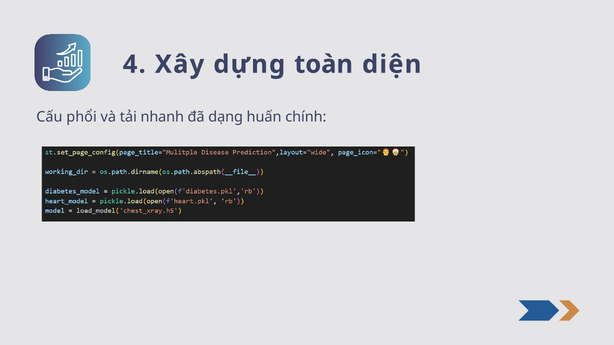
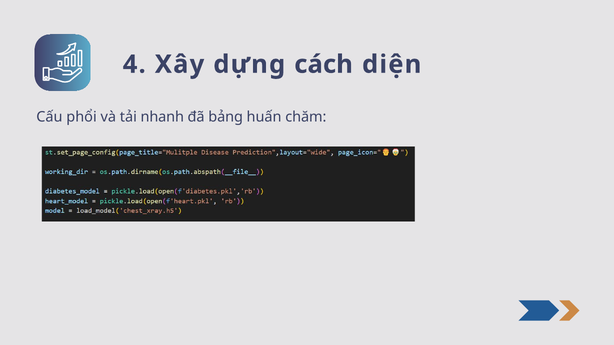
toàn: toàn -> cách
dạng: dạng -> bảng
chính: chính -> chăm
